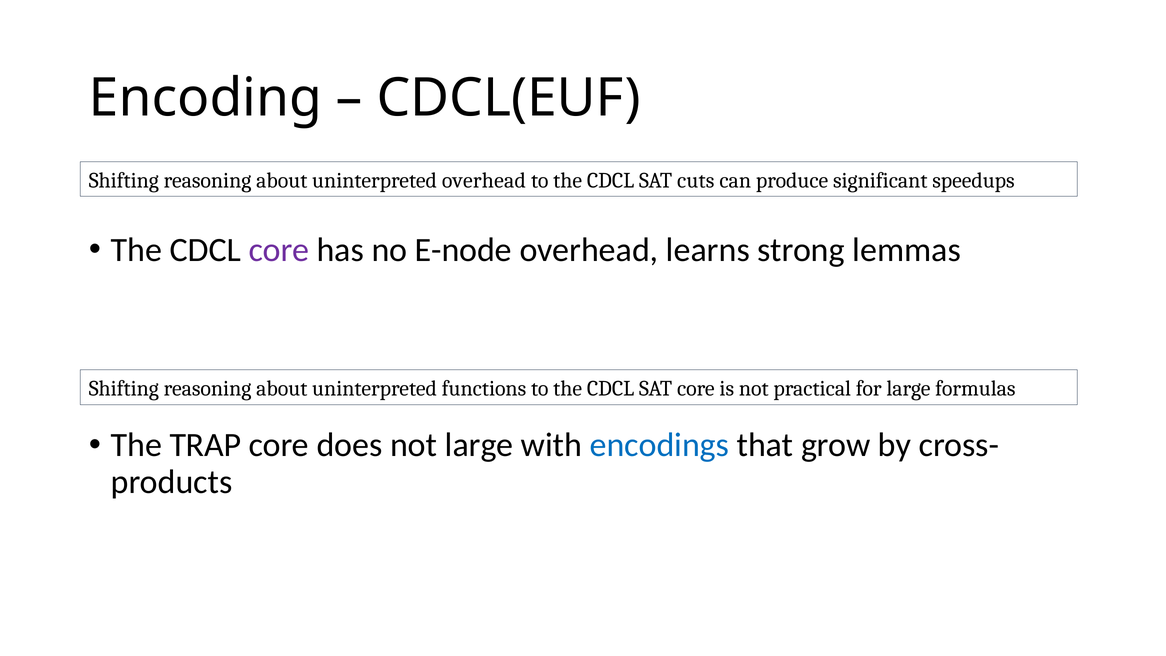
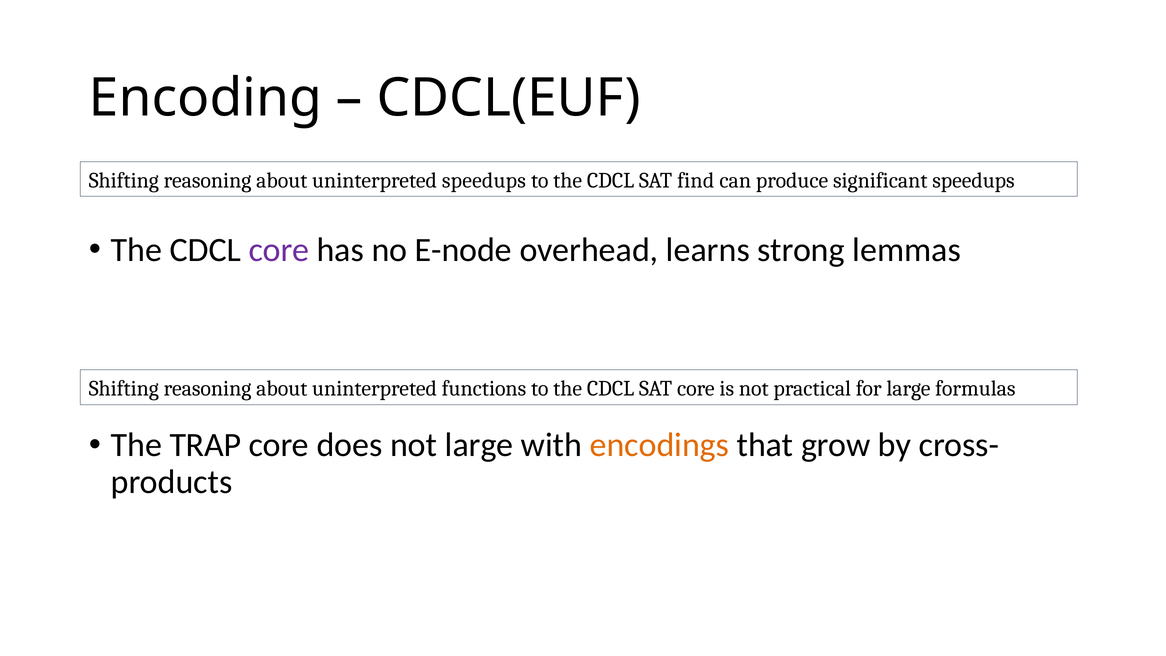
uninterpreted overhead: overhead -> speedups
cuts: cuts -> find
encodings colour: blue -> orange
